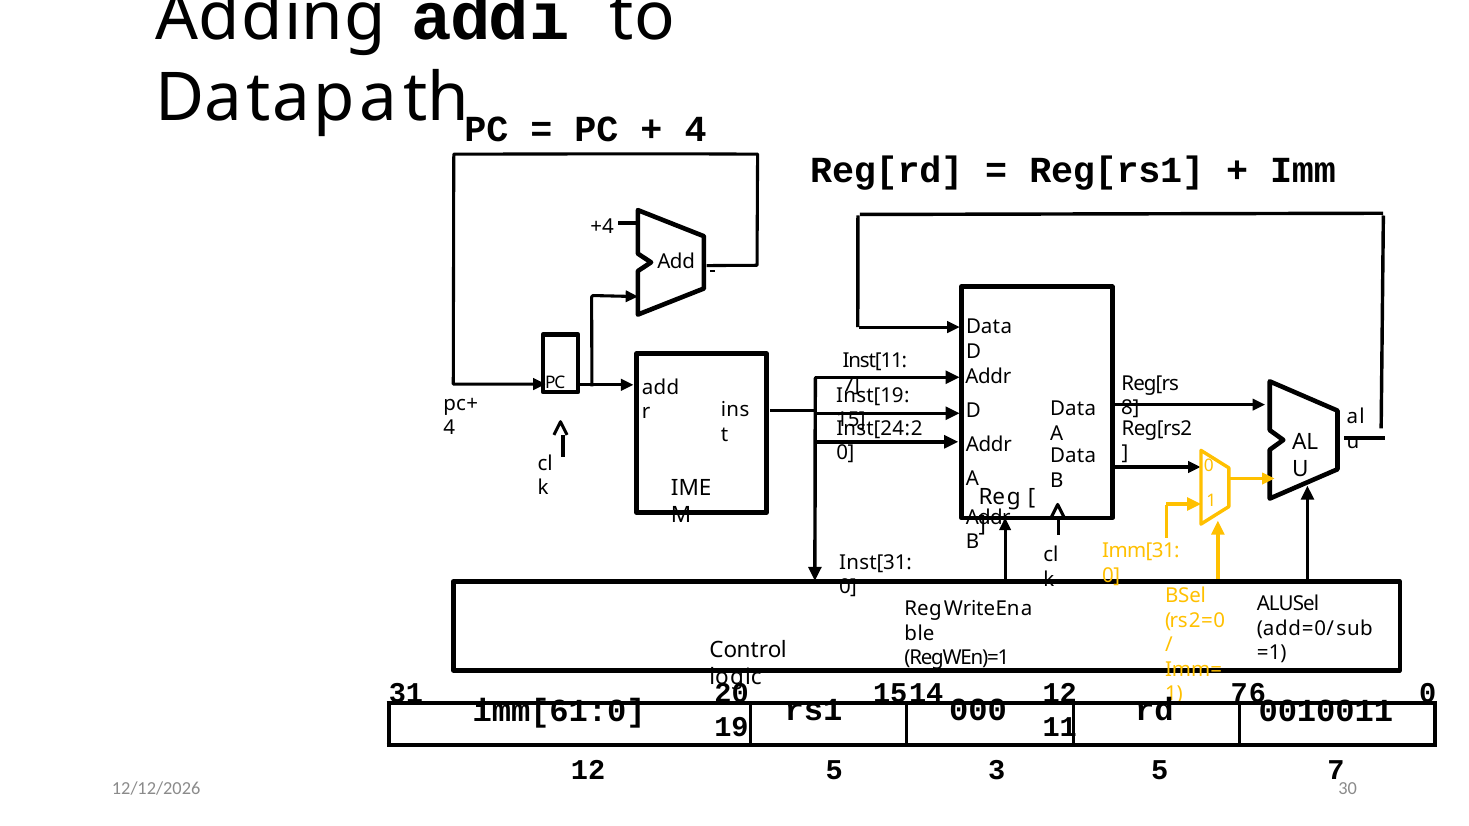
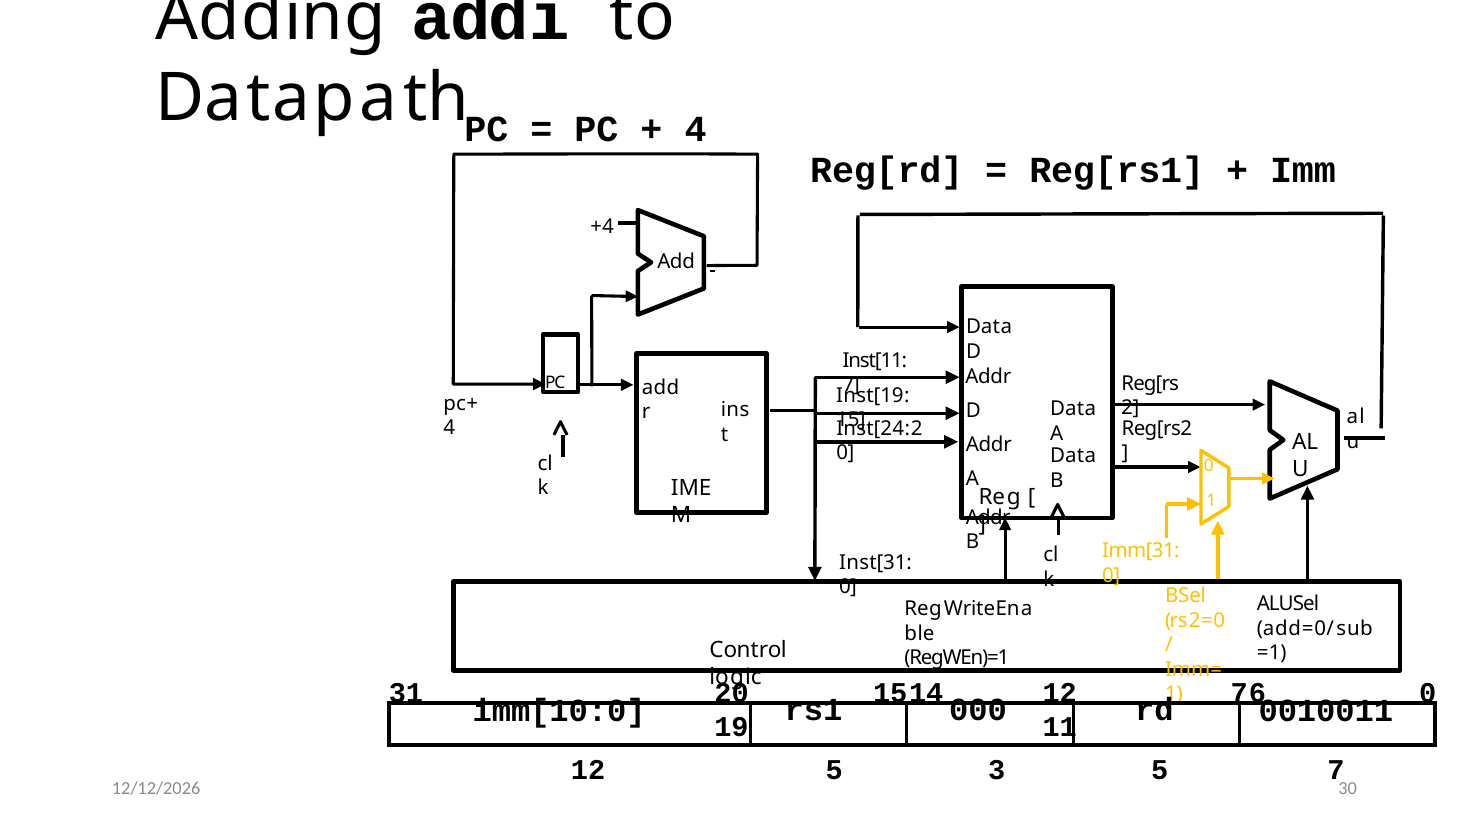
8: 8 -> 2
imm[61:0: imm[61:0 -> imm[10:0
